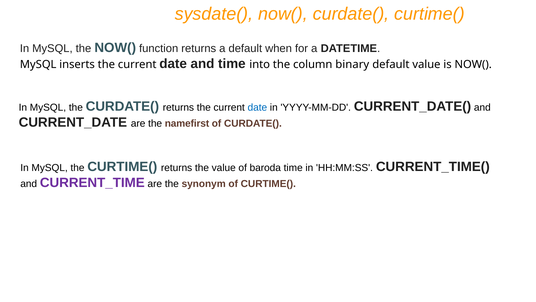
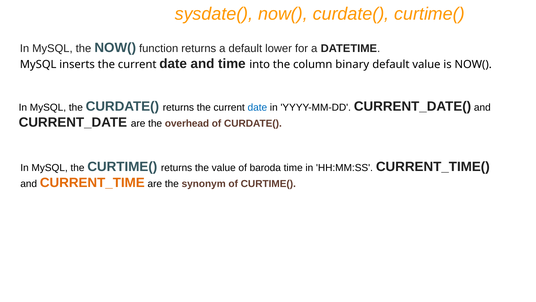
when: when -> lower
namefirst: namefirst -> overhead
CURRENT_TIME colour: purple -> orange
